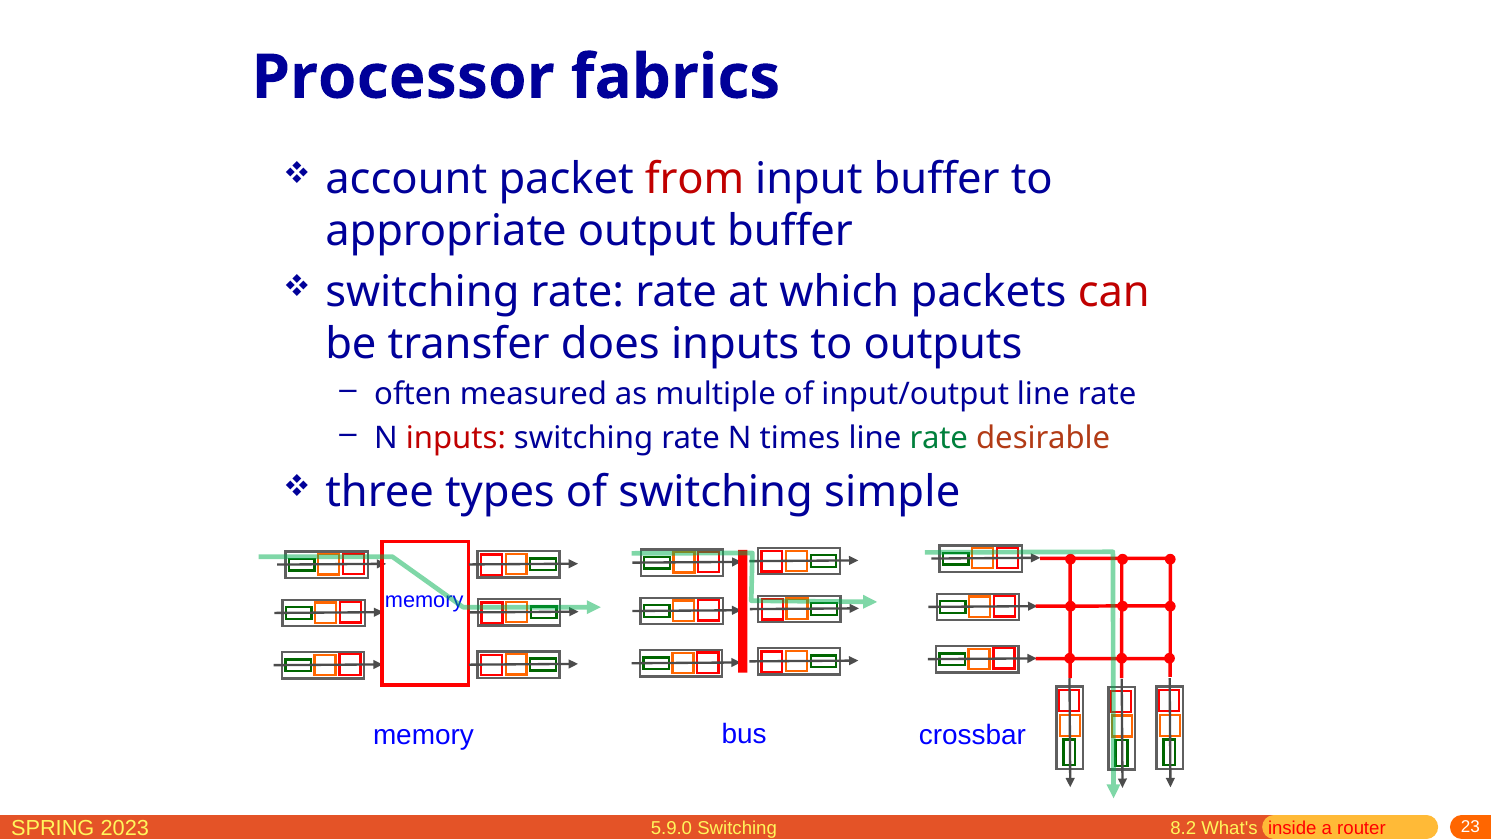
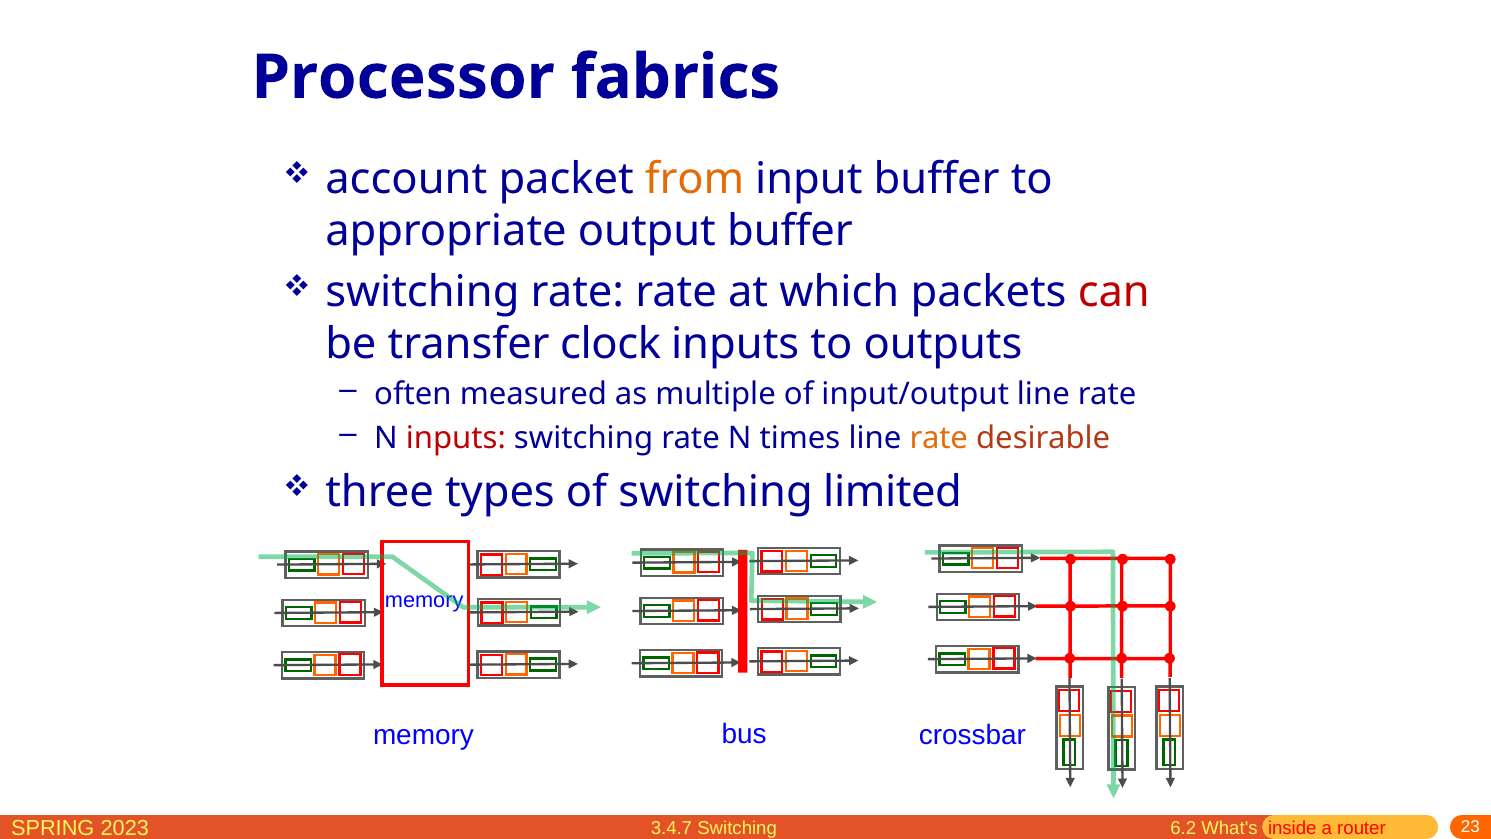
from colour: red -> orange
does: does -> clock
rate at (939, 438) colour: green -> orange
simple: simple -> limited
5.9.0: 5.9.0 -> 3.4.7
8.2: 8.2 -> 6.2
